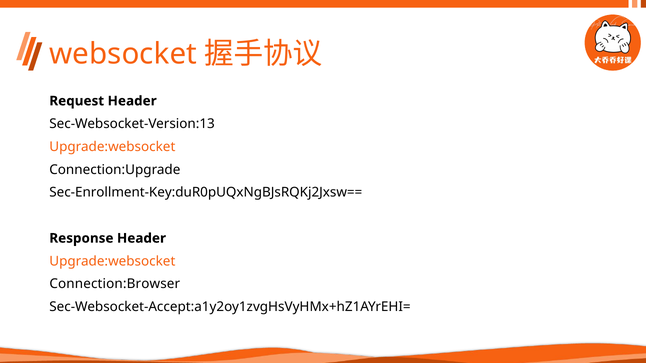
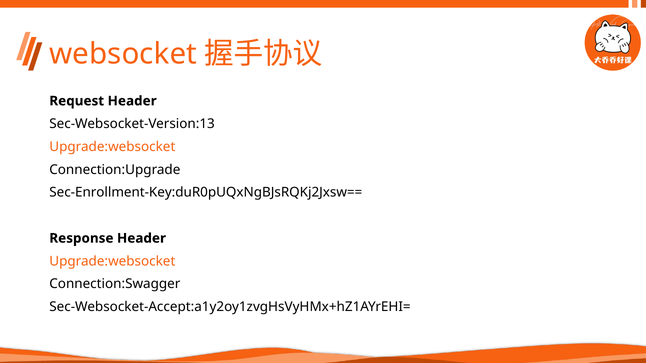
Connection:Browser: Connection:Browser -> Connection:Swagger
